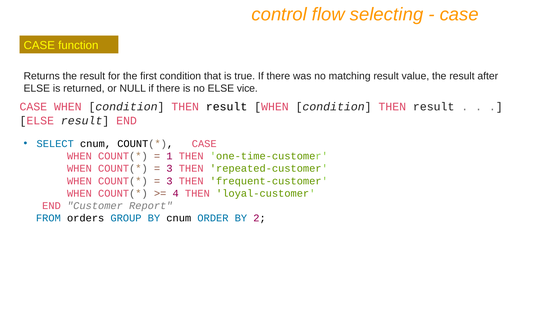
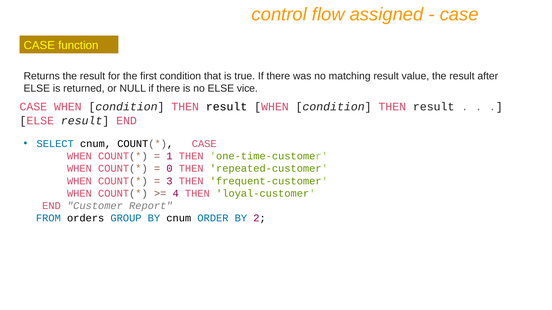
selecting: selecting -> assigned
3 at (169, 169): 3 -> 0
